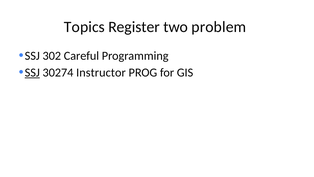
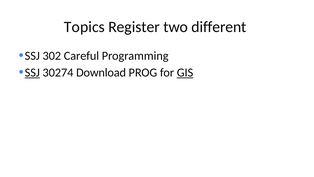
problem: problem -> different
Instructor: Instructor -> Download
GIS underline: none -> present
